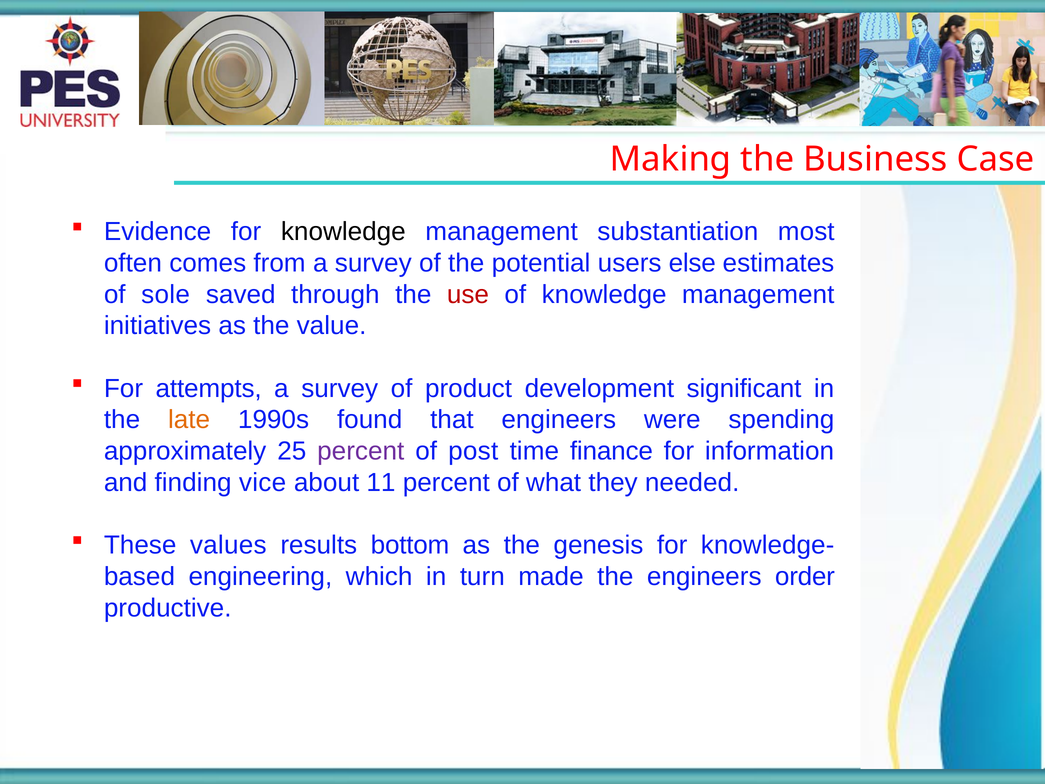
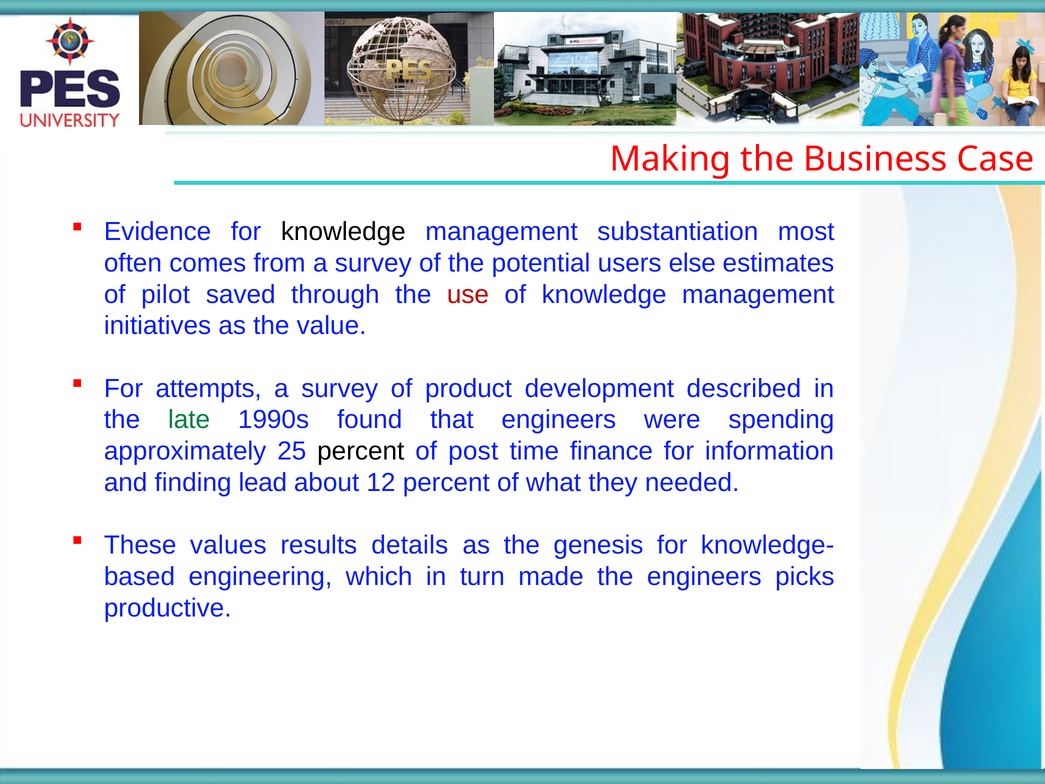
sole: sole -> pilot
significant: significant -> described
late colour: orange -> green
percent at (361, 451) colour: purple -> black
vice: vice -> lead
11: 11 -> 12
bottom: bottom -> details
order: order -> picks
